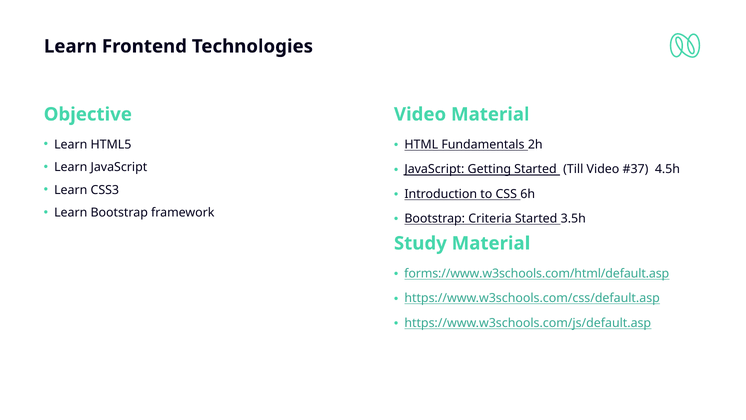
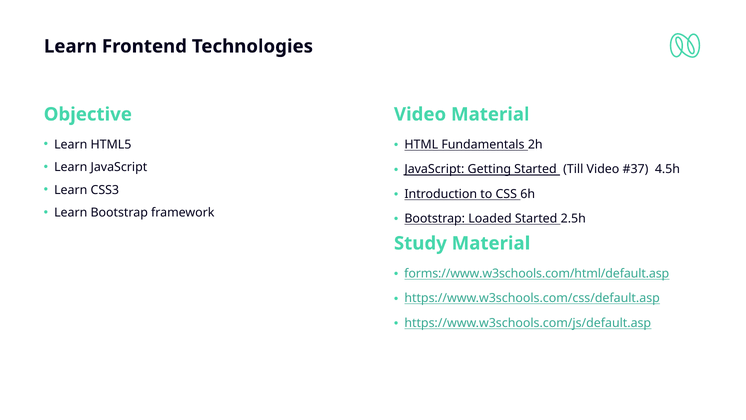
Criteria: Criteria -> Loaded
3.5h: 3.5h -> 2.5h
